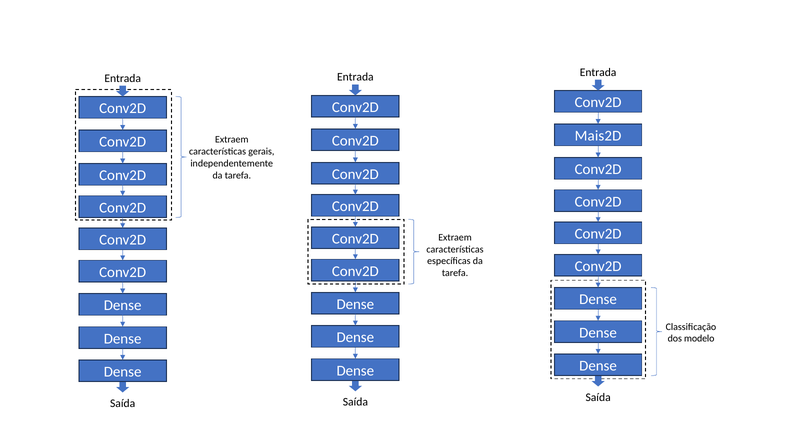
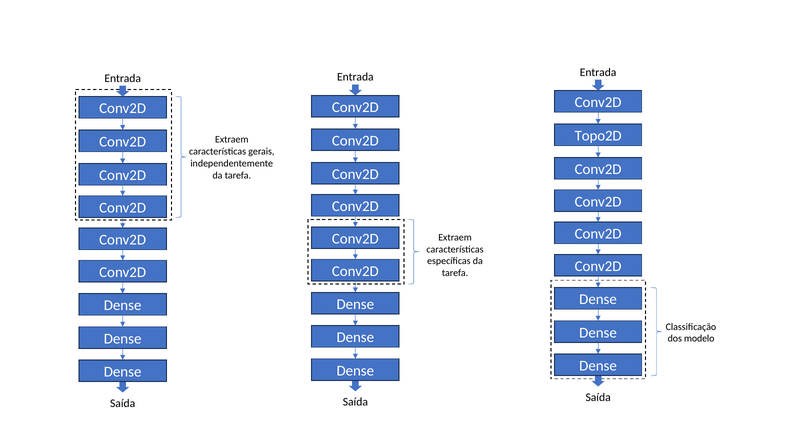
Mais2D: Mais2D -> Topo2D
